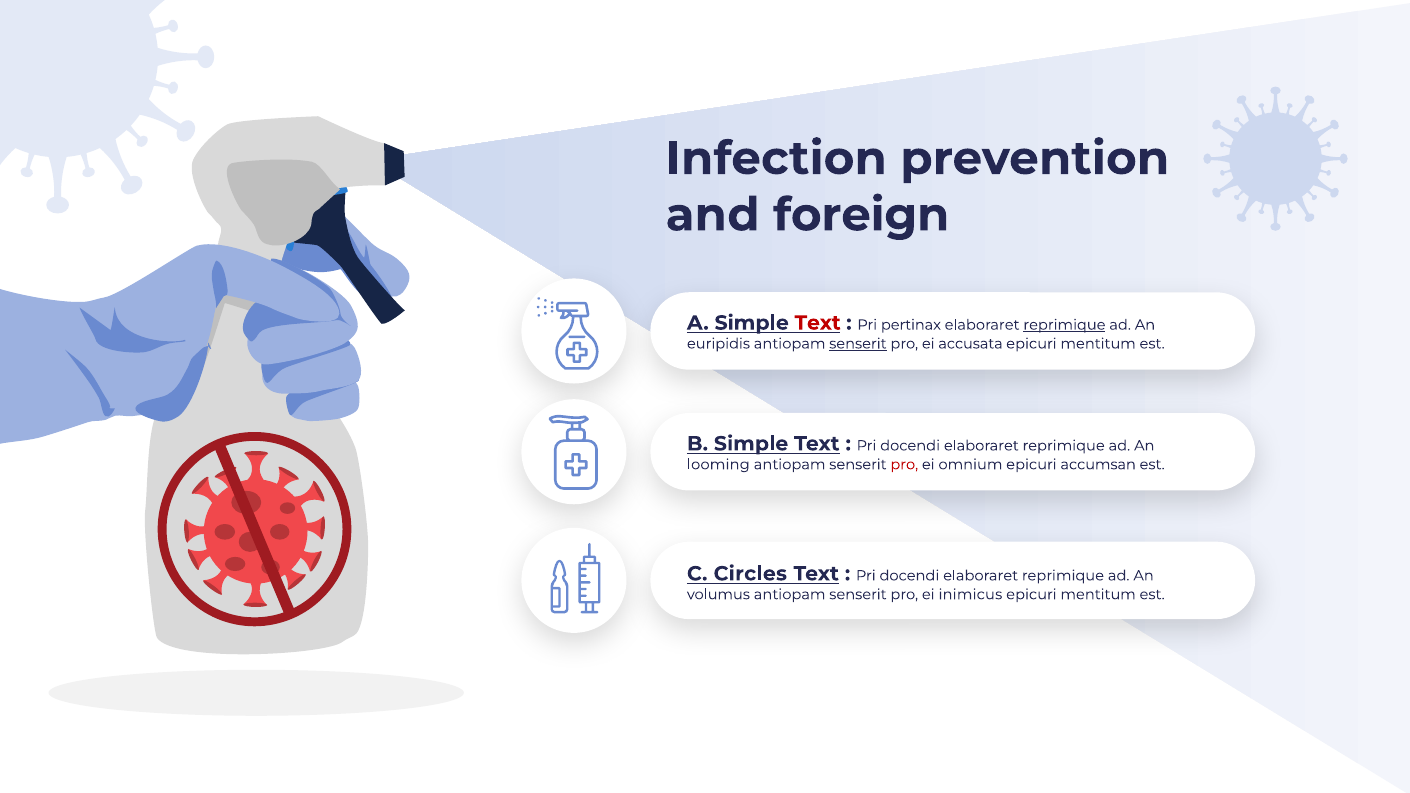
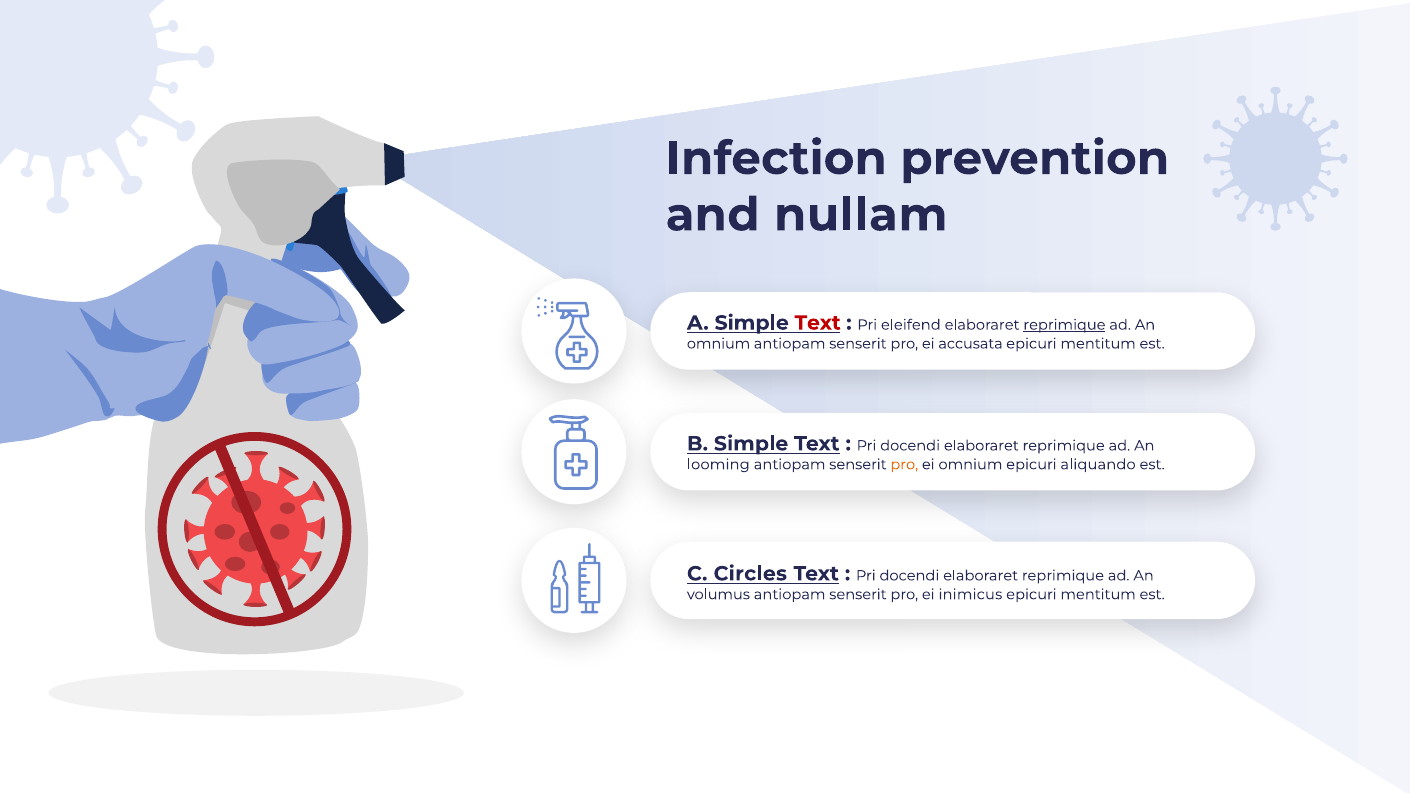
foreign: foreign -> nullam
pertinax: pertinax -> eleifend
euripidis at (718, 344): euripidis -> omnium
senserit at (858, 344) underline: present -> none
pro at (904, 465) colour: red -> orange
accumsan: accumsan -> aliquando
